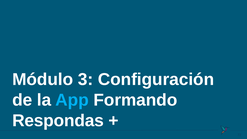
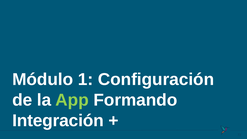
3: 3 -> 1
App colour: light blue -> light green
Respondas: Respondas -> Integración
